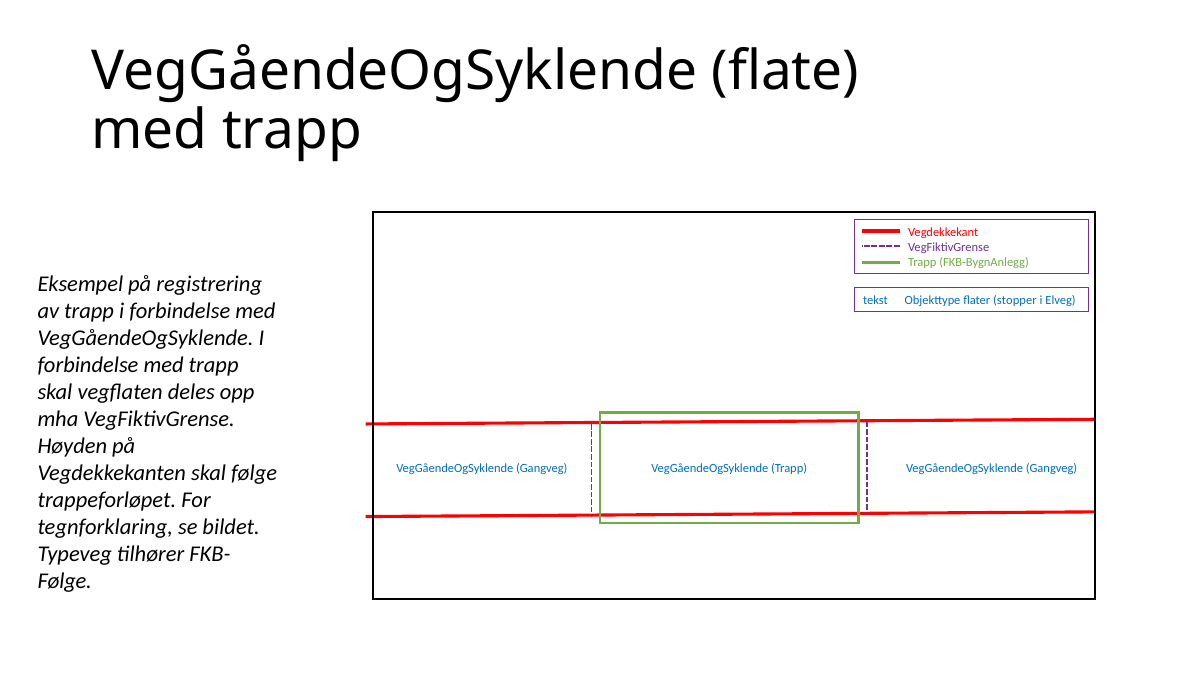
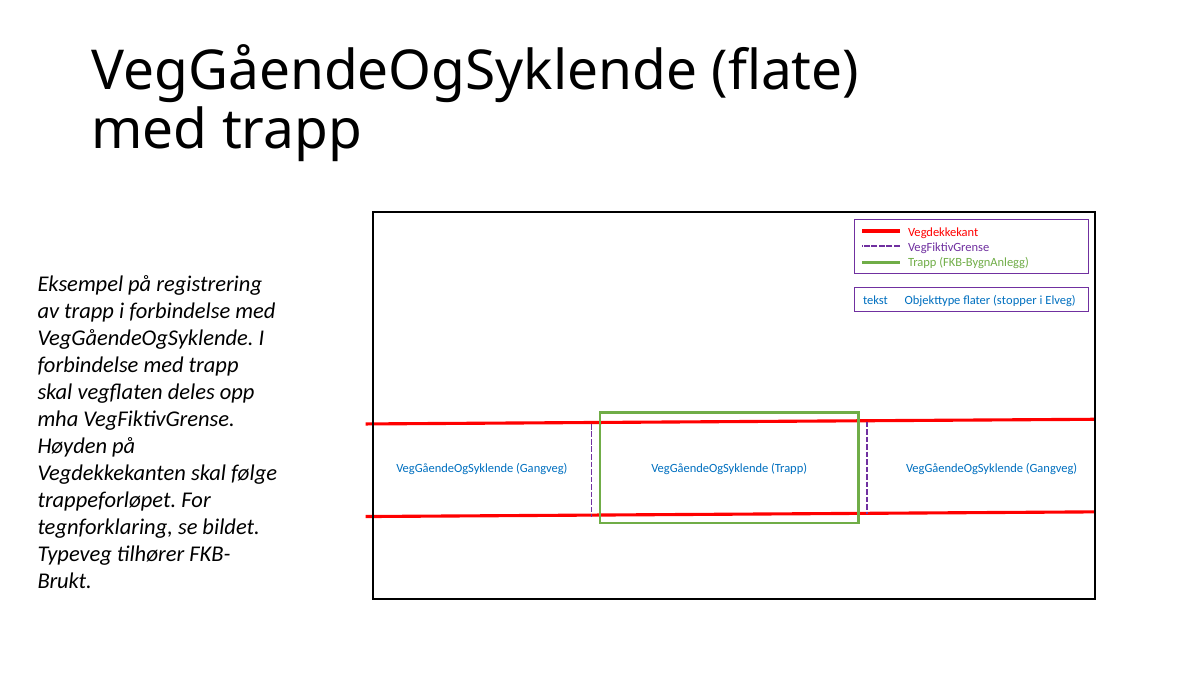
Følge at (65, 581): Følge -> Brukt
